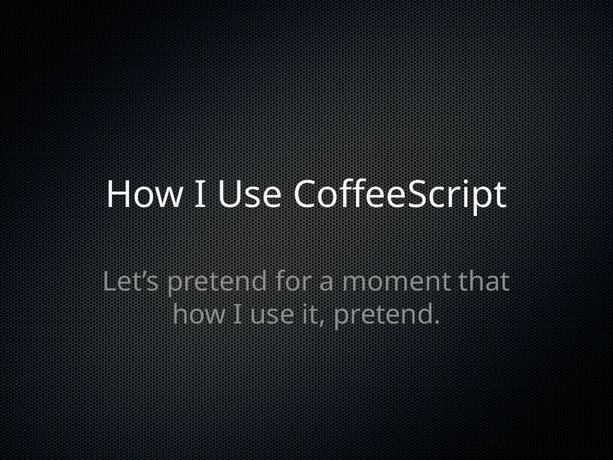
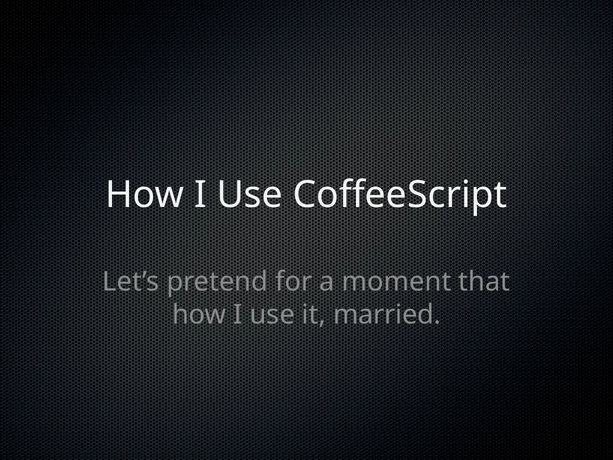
it pretend: pretend -> married
